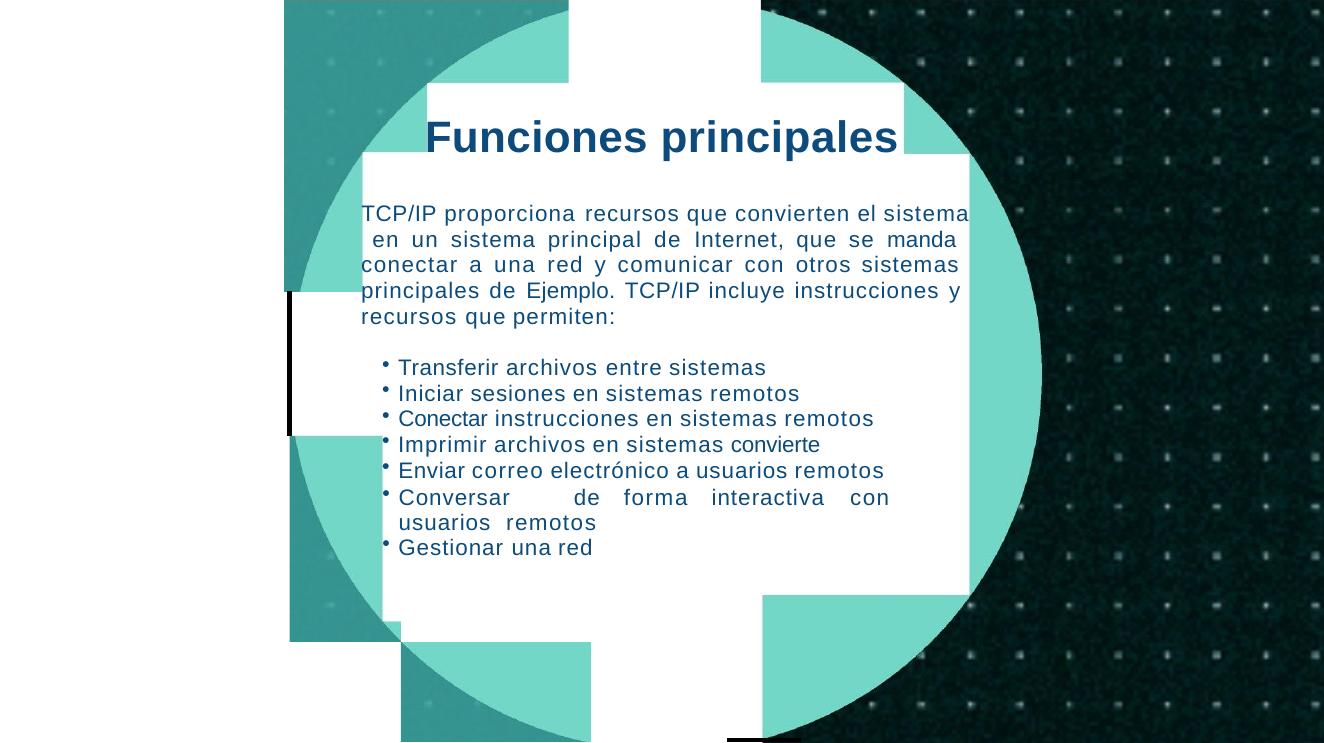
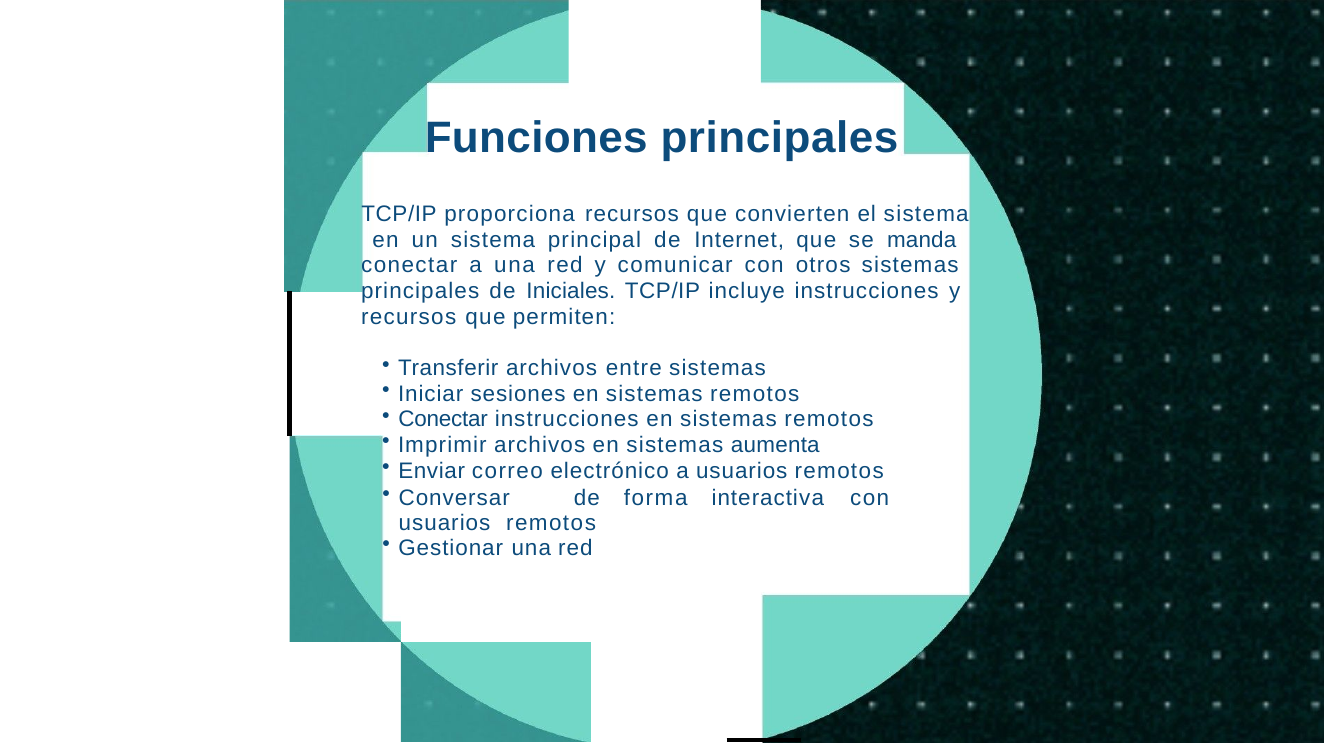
Ejemplo: Ejemplo -> Iniciales
convierte: convierte -> aumenta
